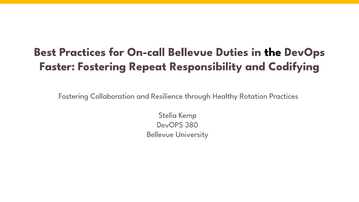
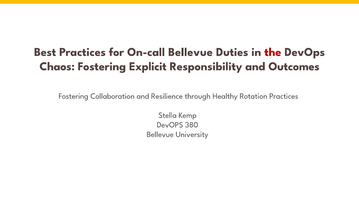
the colour: black -> red
Faster: Faster -> Chaos
Repeat: Repeat -> Explicit
Codifying: Codifying -> Outcomes
